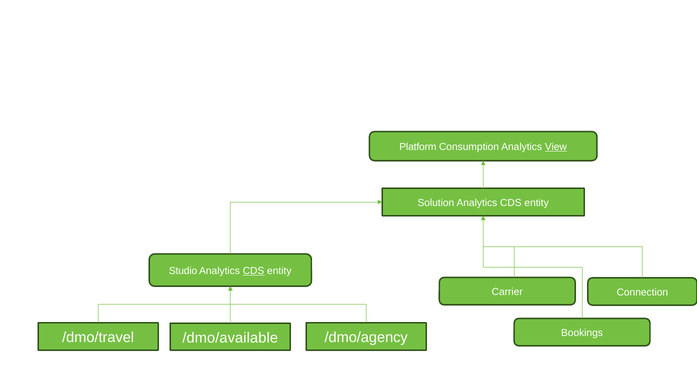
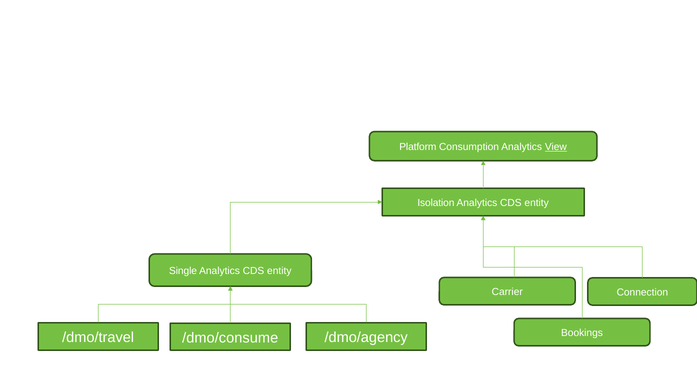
Solution: Solution -> Isolation
Studio: Studio -> Single
CDS at (254, 271) underline: present -> none
/dmo/available: /dmo/available -> /dmo/consume
